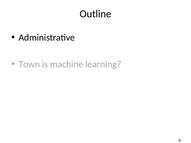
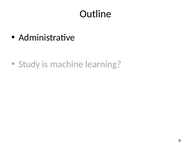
Town: Town -> Study
